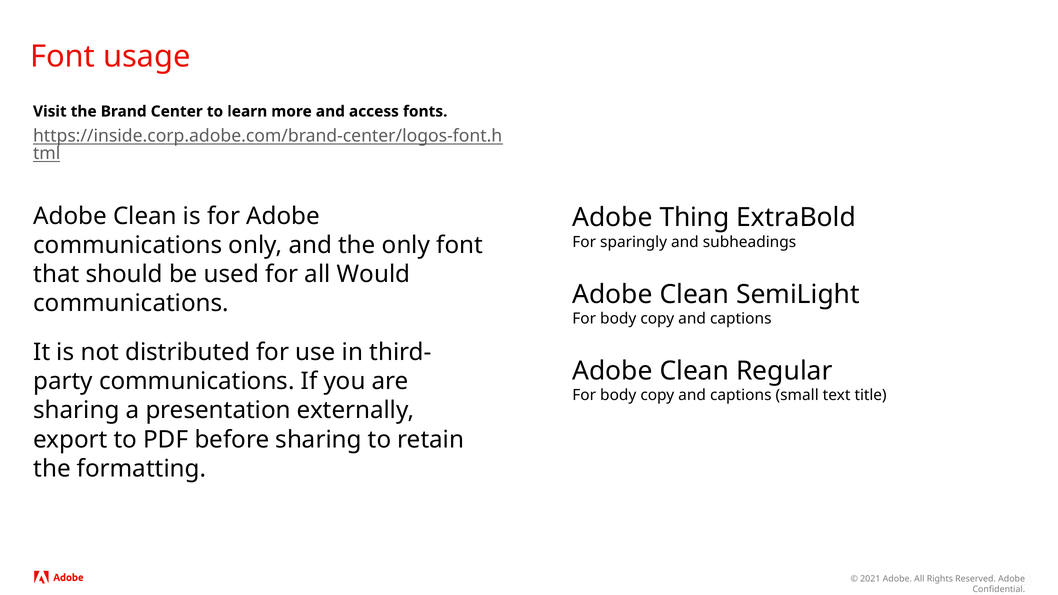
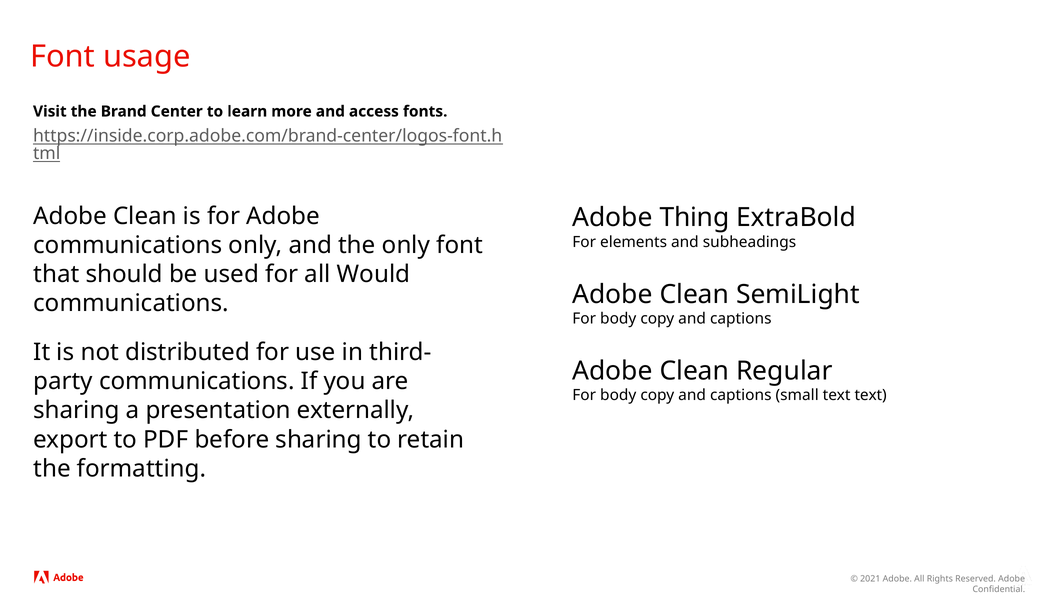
sparingly: sparingly -> elements
text title: title -> text
